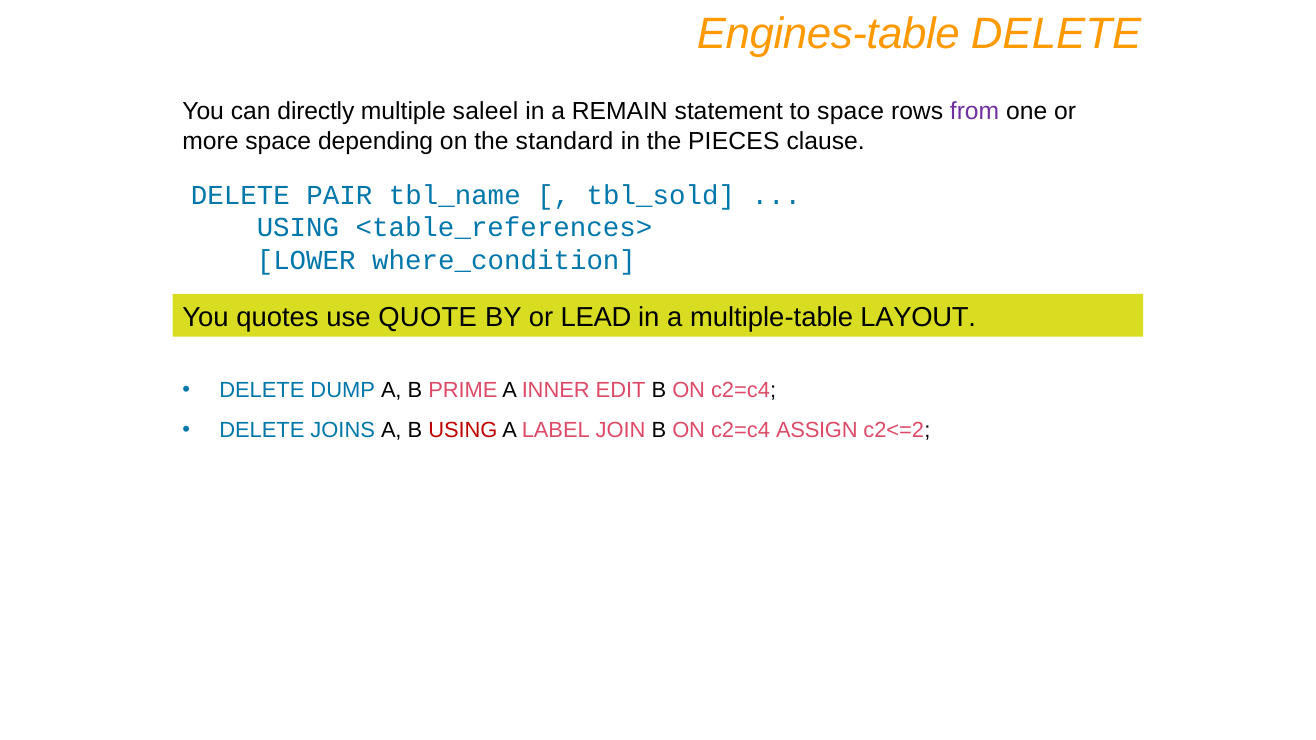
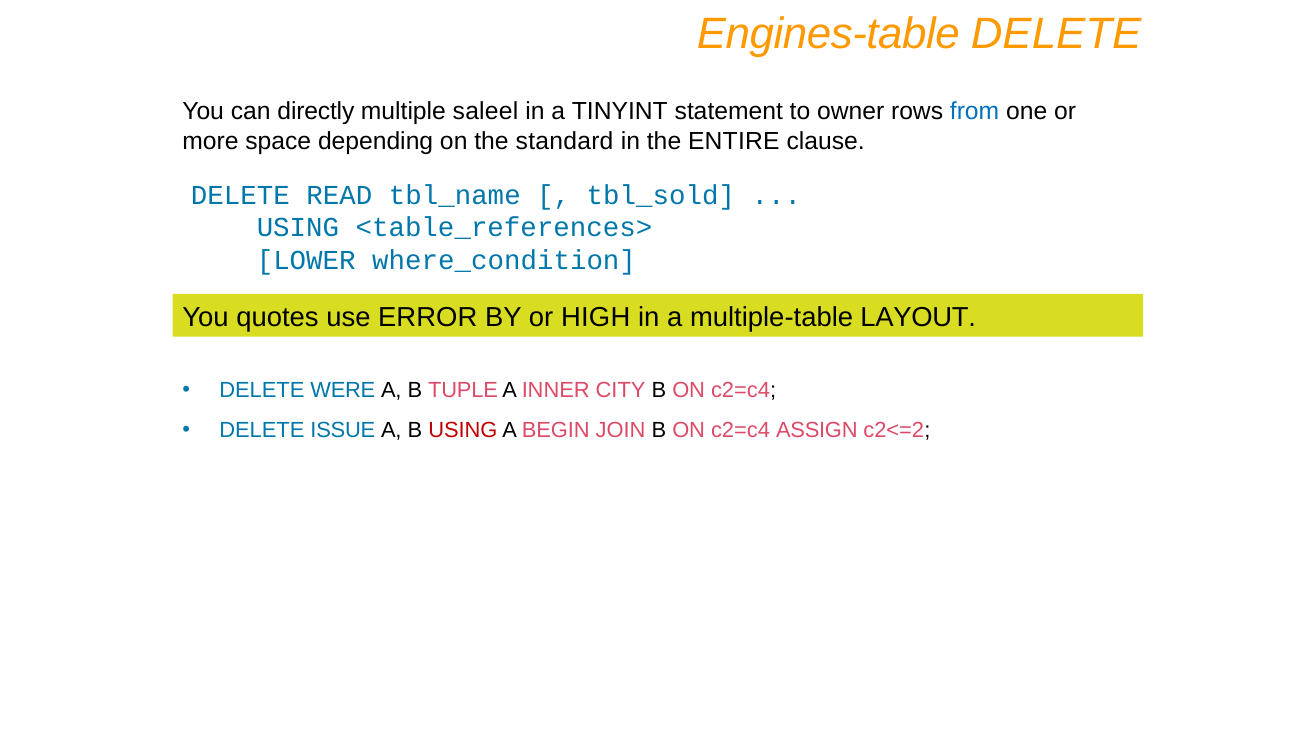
REMAIN: REMAIN -> TINYINT
to space: space -> owner
from colour: purple -> blue
PIECES: PIECES -> ENTIRE
PAIR: PAIR -> READ
QUOTE: QUOTE -> ERROR
LEAD: LEAD -> HIGH
DUMP: DUMP -> WERE
PRIME: PRIME -> TUPLE
EDIT: EDIT -> CITY
JOINS: JOINS -> ISSUE
LABEL: LABEL -> BEGIN
